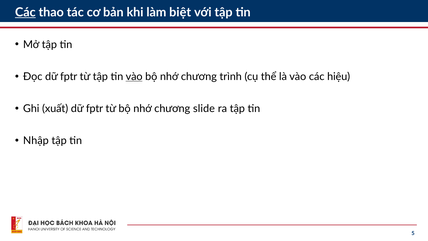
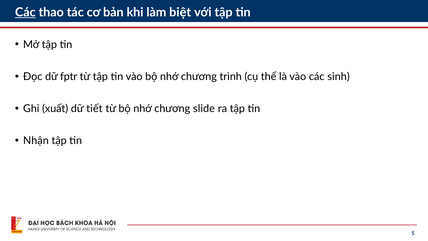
vào at (134, 76) underline: present -> none
hiệu: hiệu -> sinh
xuất dữ fptr: fptr -> tiết
Nhập: Nhập -> Nhận
